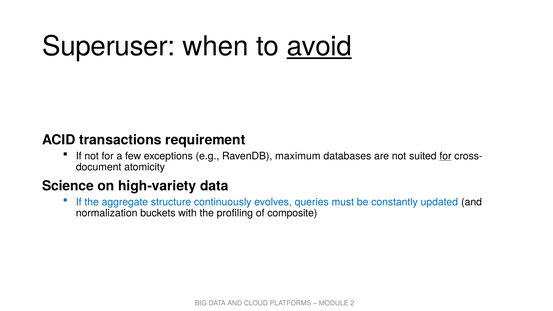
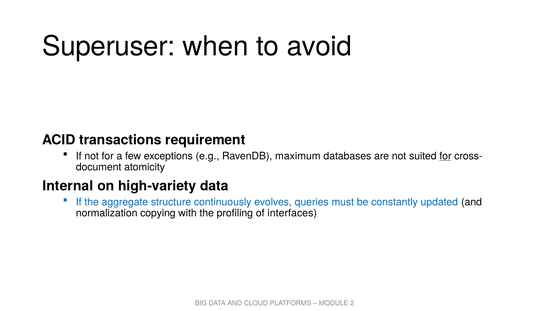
avoid underline: present -> none
Science: Science -> Internal
buckets: buckets -> copying
composite: composite -> interfaces
